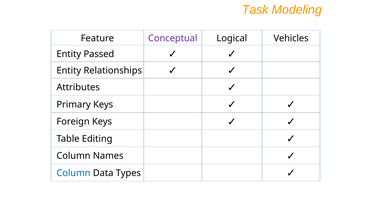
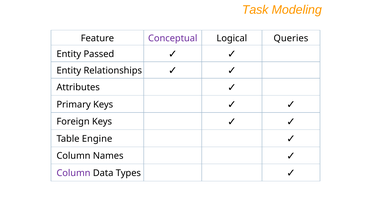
Vehicles: Vehicles -> Queries
Editing: Editing -> Engine
Column at (73, 173) colour: blue -> purple
